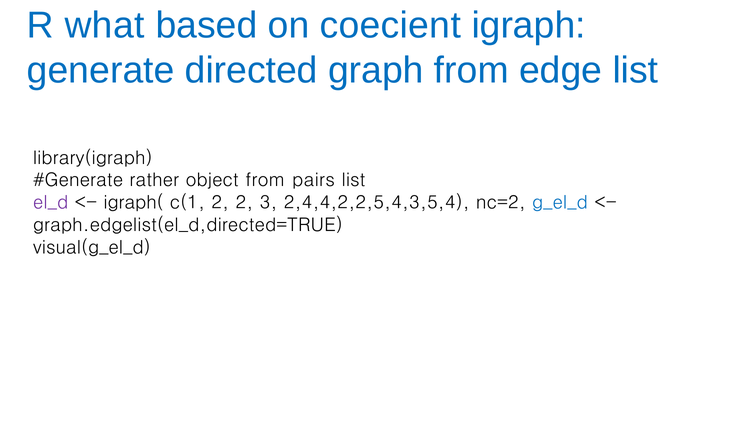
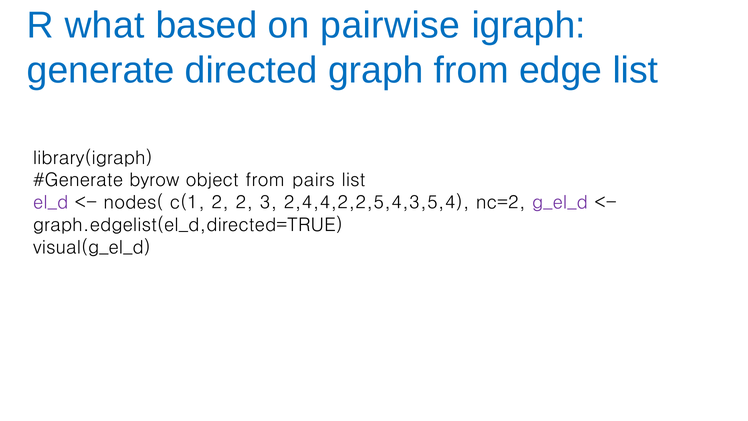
coecient: coecient -> pairwise
rather: rather -> byrow
igraph(: igraph( -> nodes(
g_el_d colour: blue -> purple
